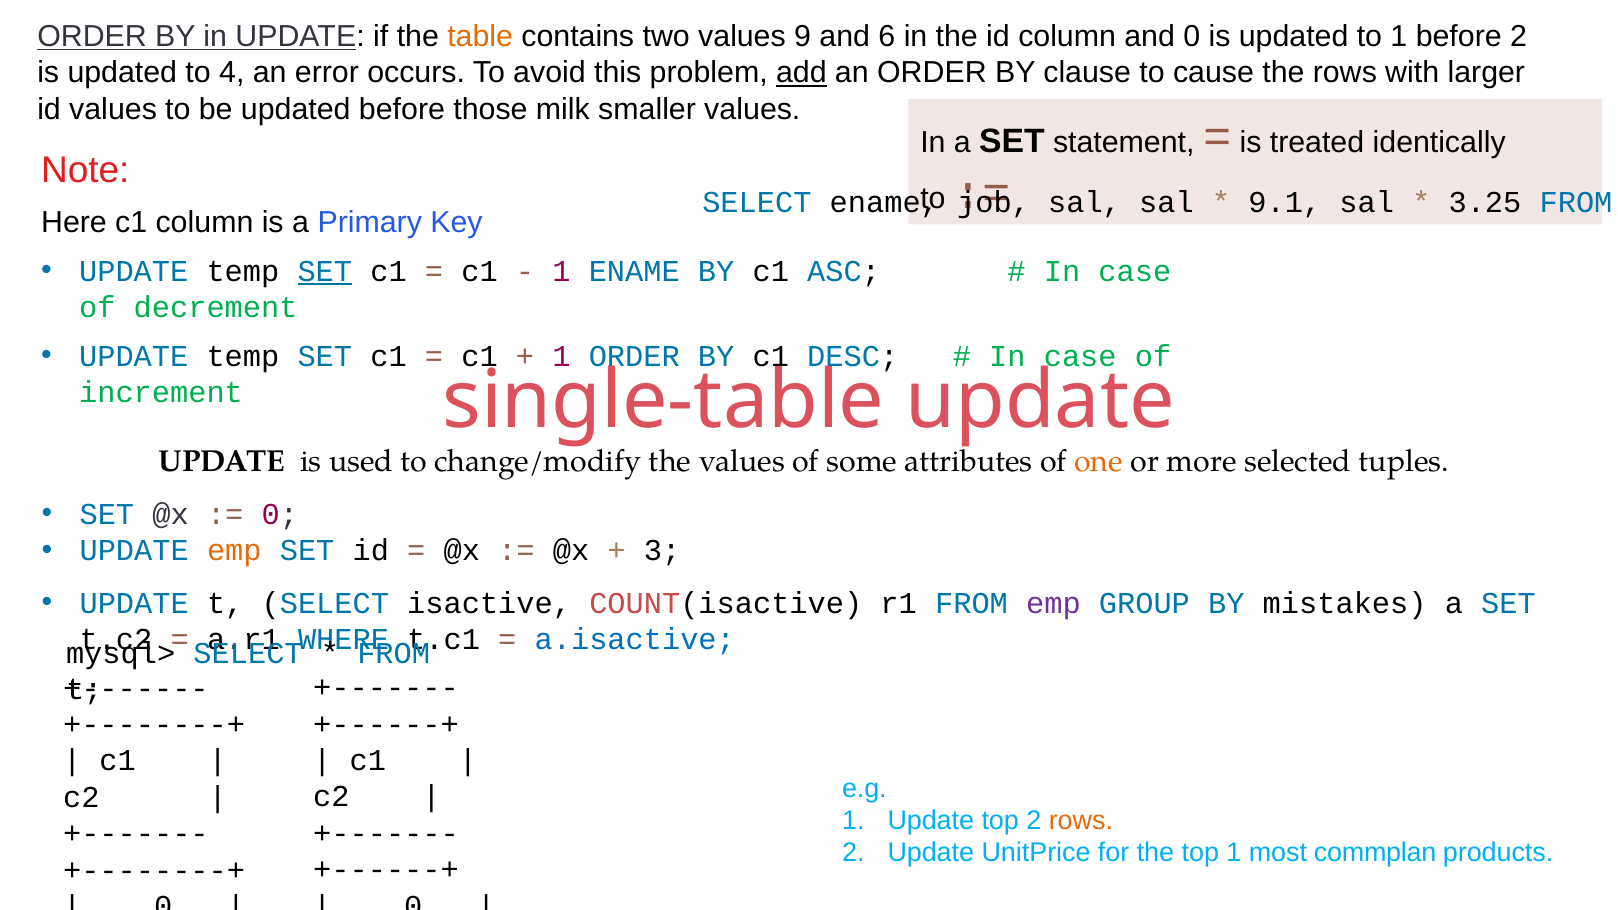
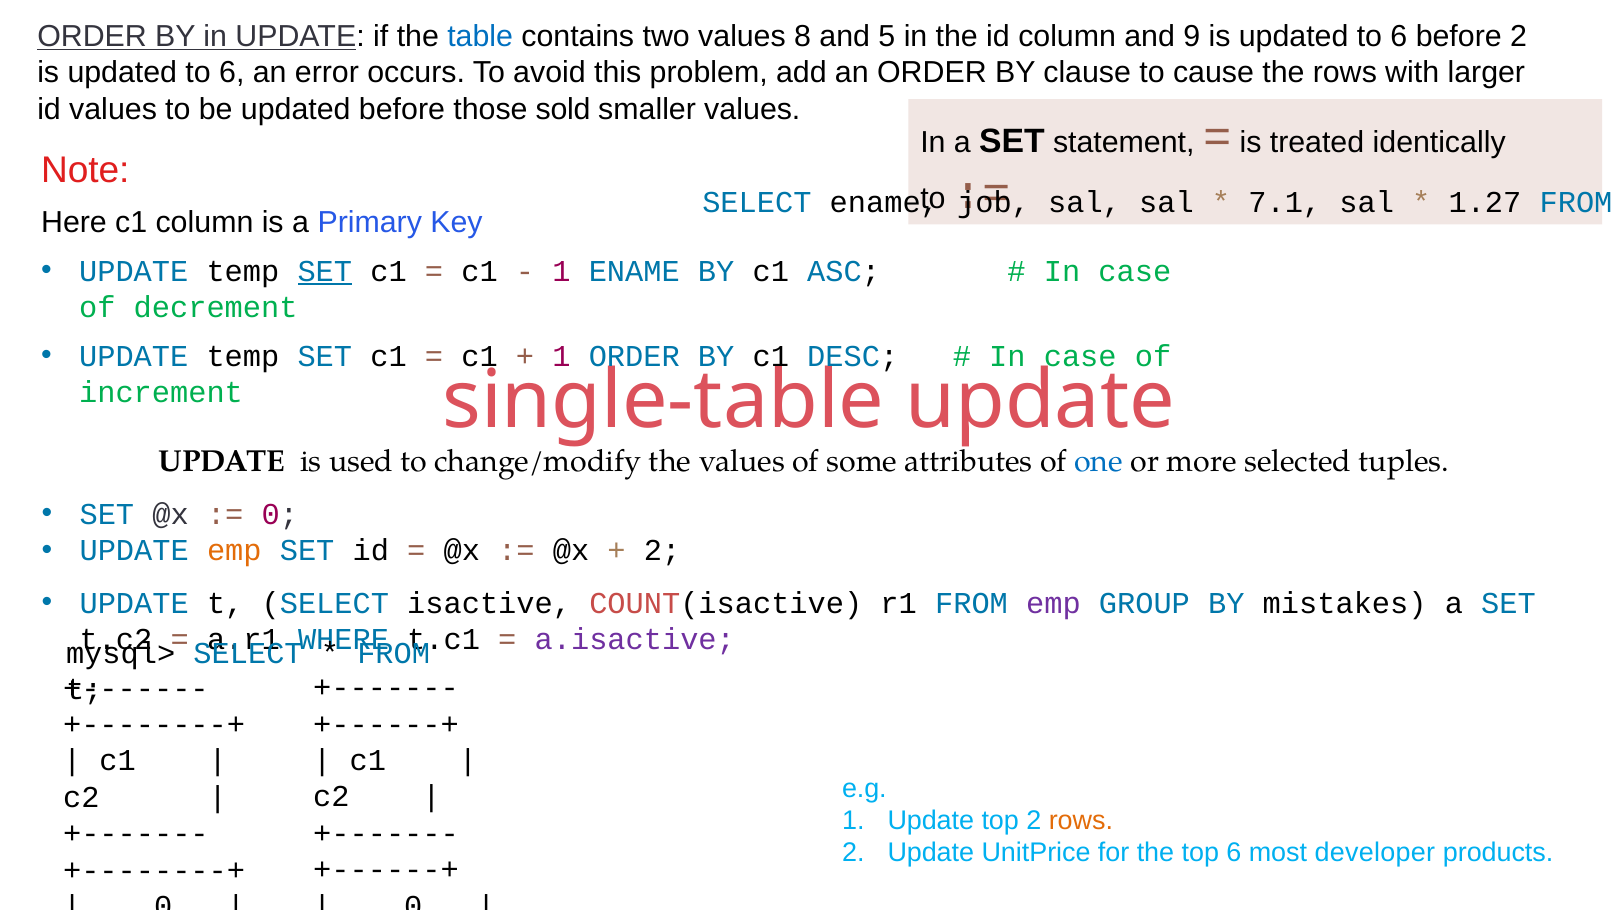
table colour: orange -> blue
9: 9 -> 8
and 6: 6 -> 5
and 0: 0 -> 9
1 at (1399, 36): 1 -> 6
4 at (232, 73): 4 -> 6
add underline: present -> none
milk: milk -> sold
9.1: 9.1 -> 7.1
3.25: 3.25 -> 1.27
one colour: orange -> blue
3 at (662, 551): 3 -> 2
a.isactive colour: blue -> purple
top 1: 1 -> 6
commplan: commplan -> developer
